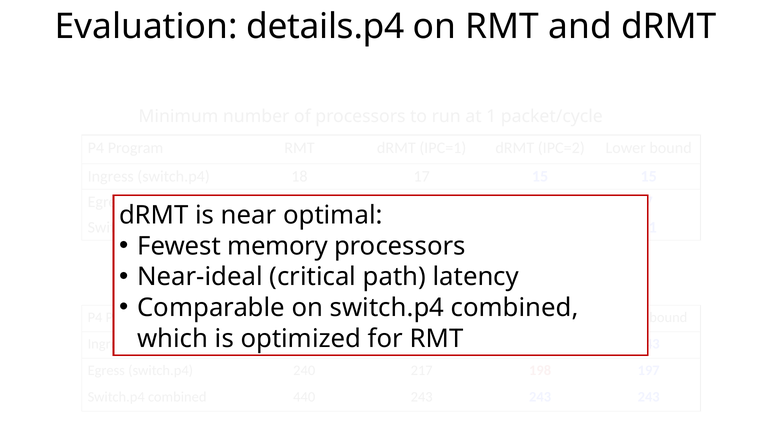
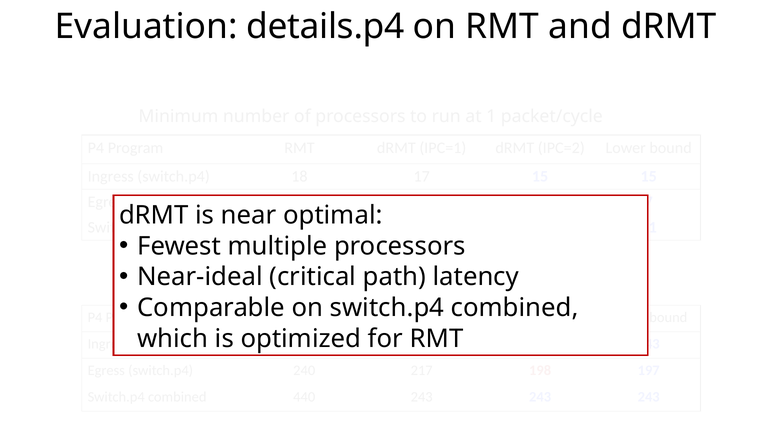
memory: memory -> multiple
